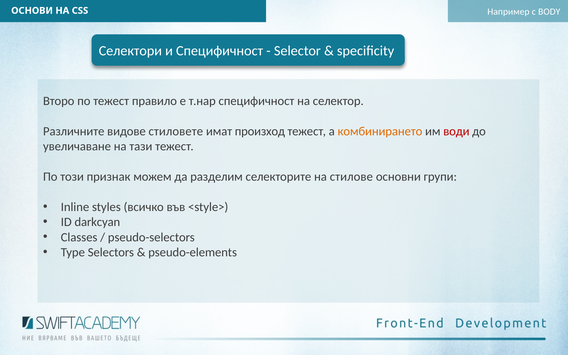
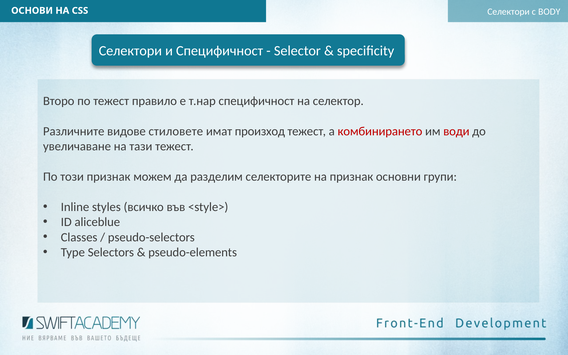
CSS Например: Например -> Селектори
комбинирането colour: orange -> red
на стилове: стилове -> признак
darkcyan: darkcyan -> aliceblue
